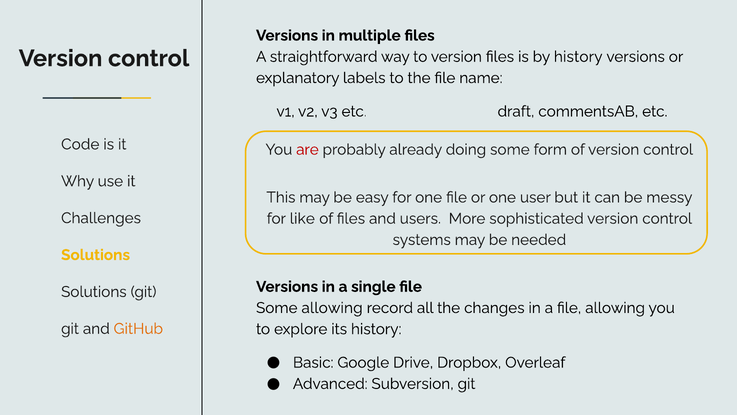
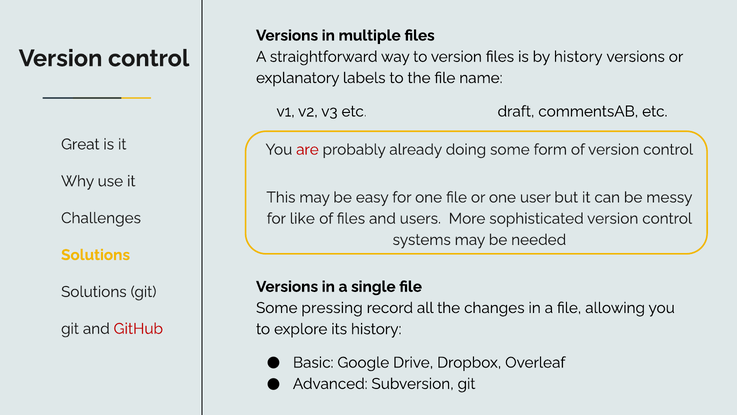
Code: Code -> Great
Some allowing: allowing -> pressing
GitHub colour: orange -> red
